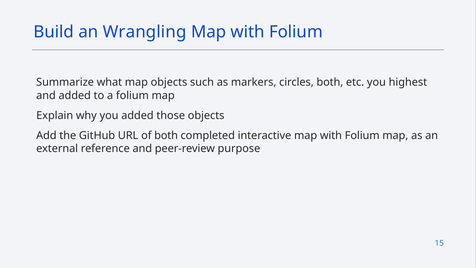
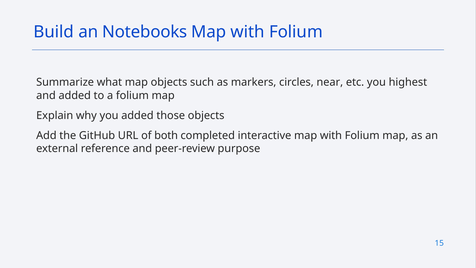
Wrangling: Wrangling -> Notebooks
circles both: both -> near
